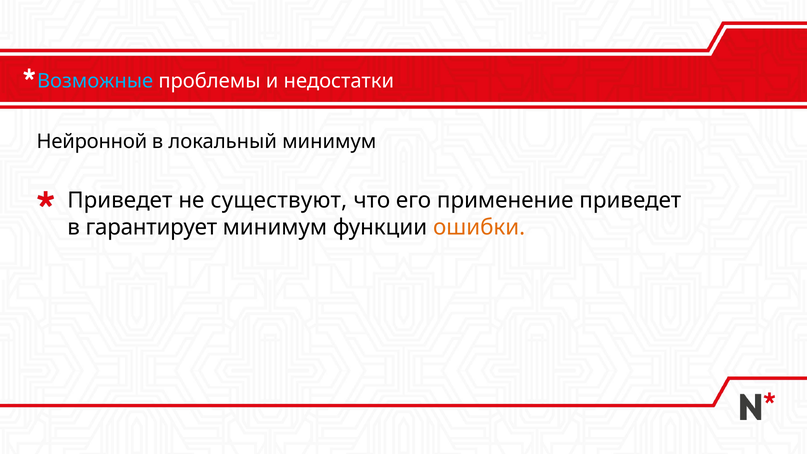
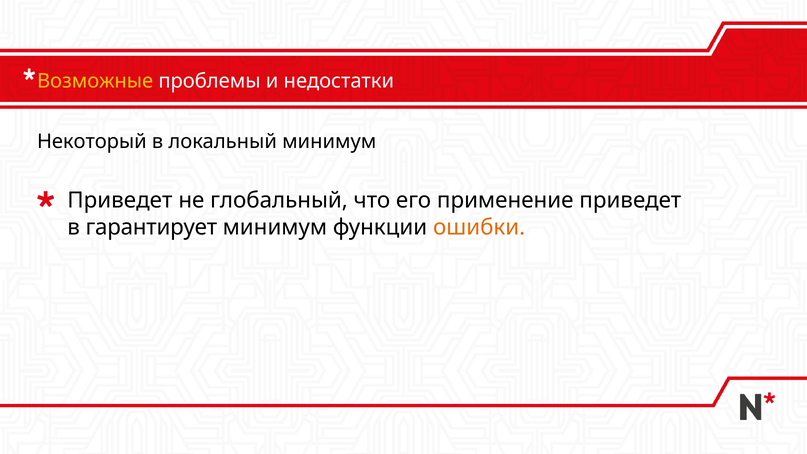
Возможные colour: light blue -> yellow
Нейронной: Нейронной -> Некоторый
существуют: существуют -> глобальный
